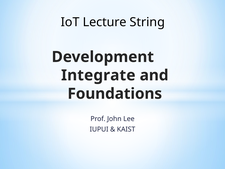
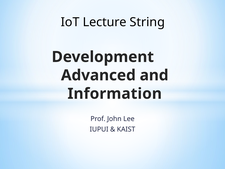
Integrate: Integrate -> Advanced
Foundations: Foundations -> Information
